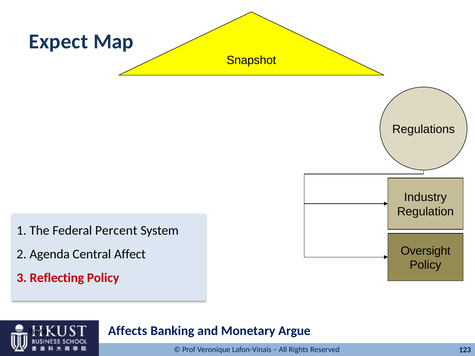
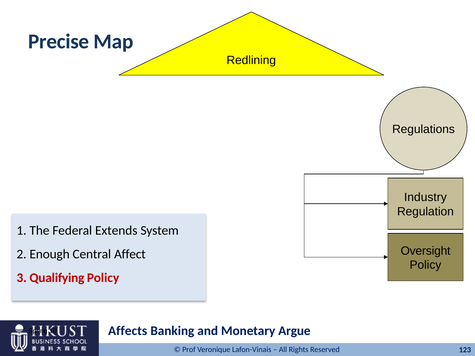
Expect: Expect -> Precise
Snapshot: Snapshot -> Redlining
Percent: Percent -> Extends
Agenda: Agenda -> Enough
Reflecting: Reflecting -> Qualifying
